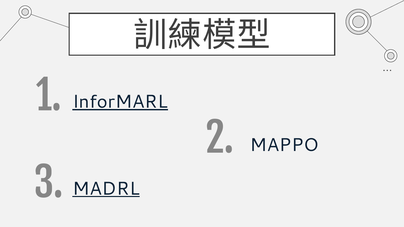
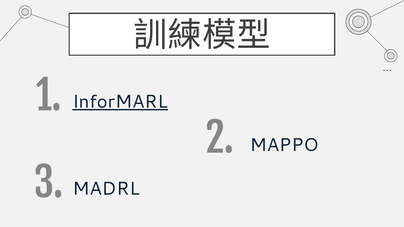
MADRL underline: present -> none
